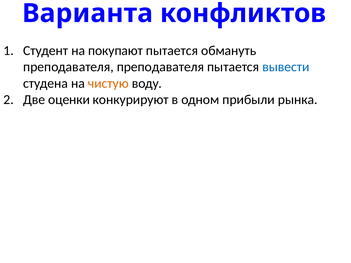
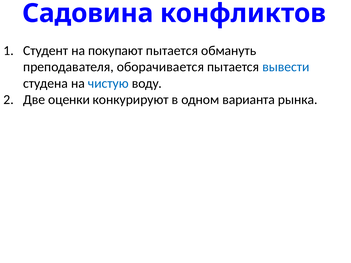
Варианта: Варианта -> Садовина
преподавателя преподавателя: преподавателя -> оборачивается
чистую colour: orange -> blue
прибыли: прибыли -> варианта
